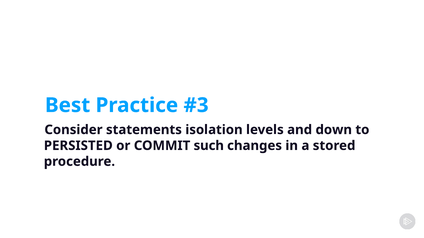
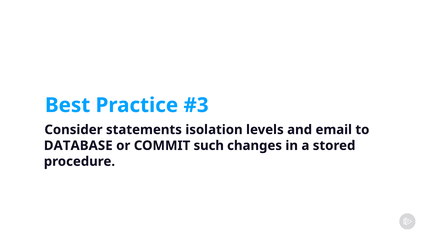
down: down -> email
PERSISTED: PERSISTED -> DATABASE
